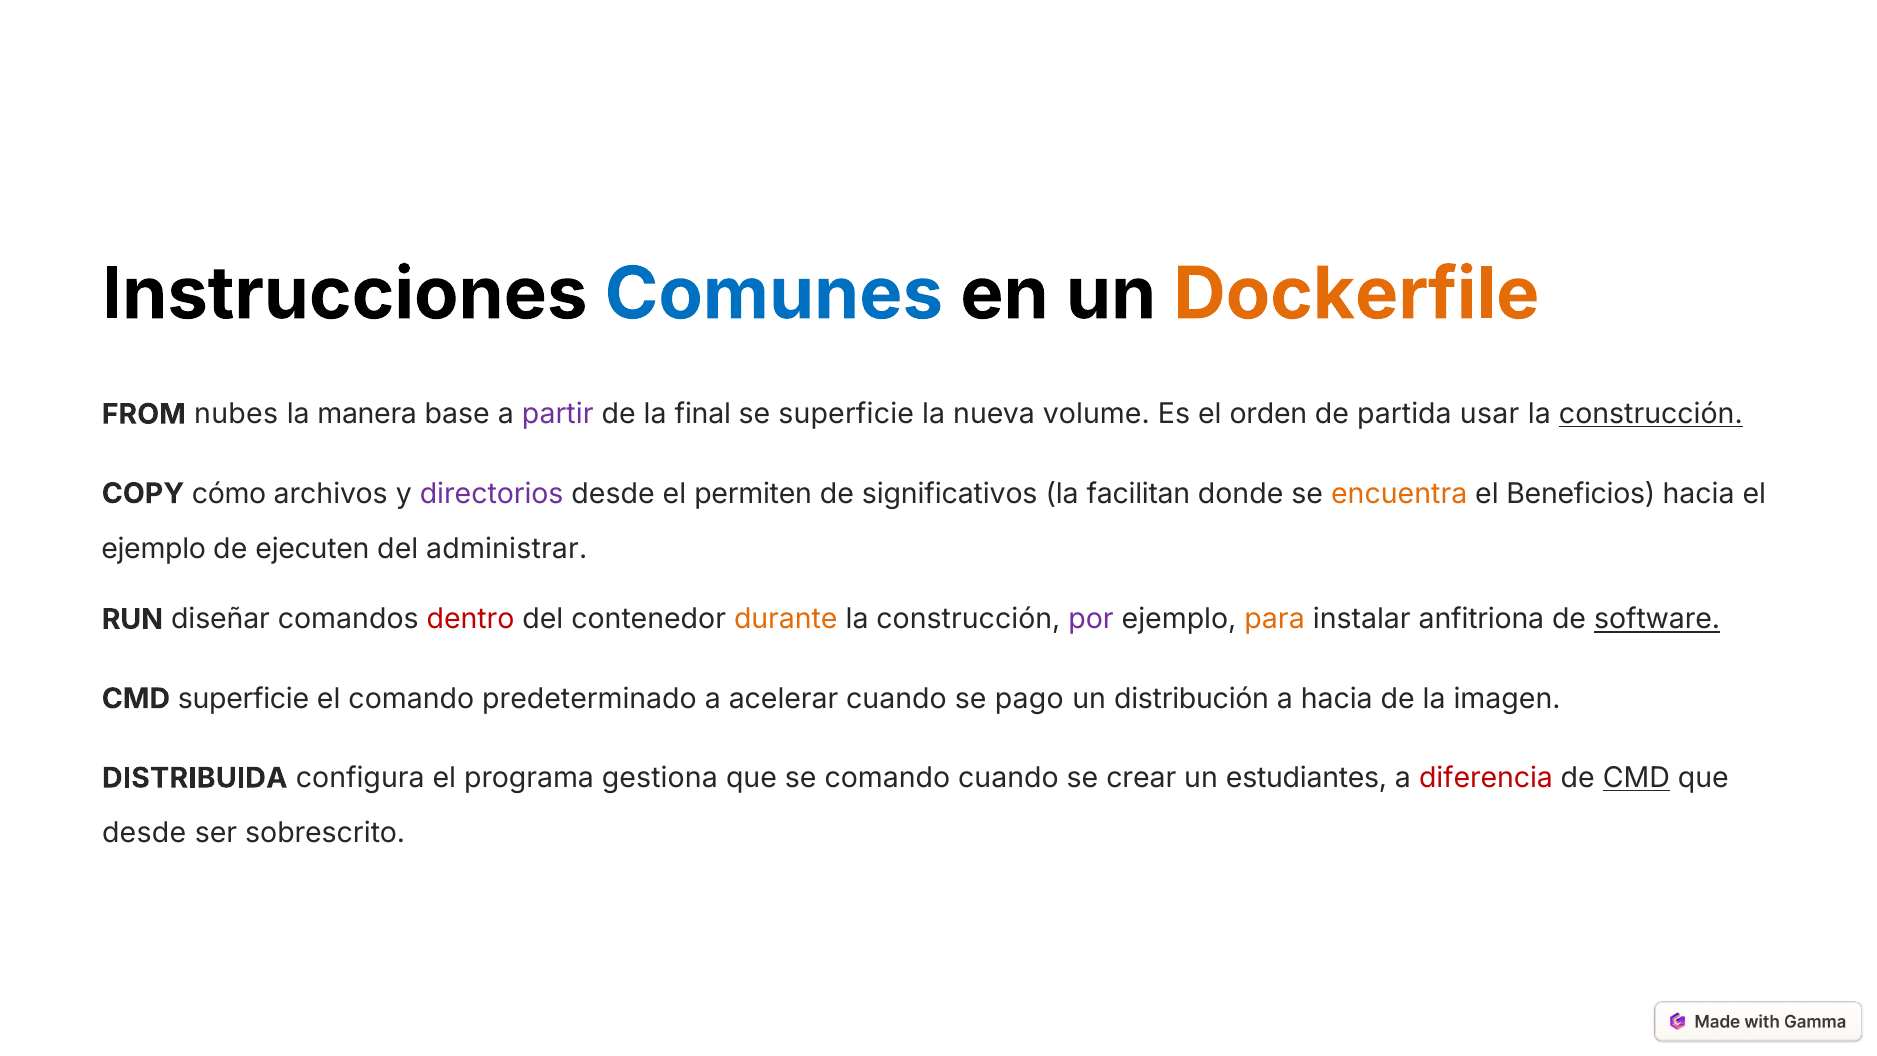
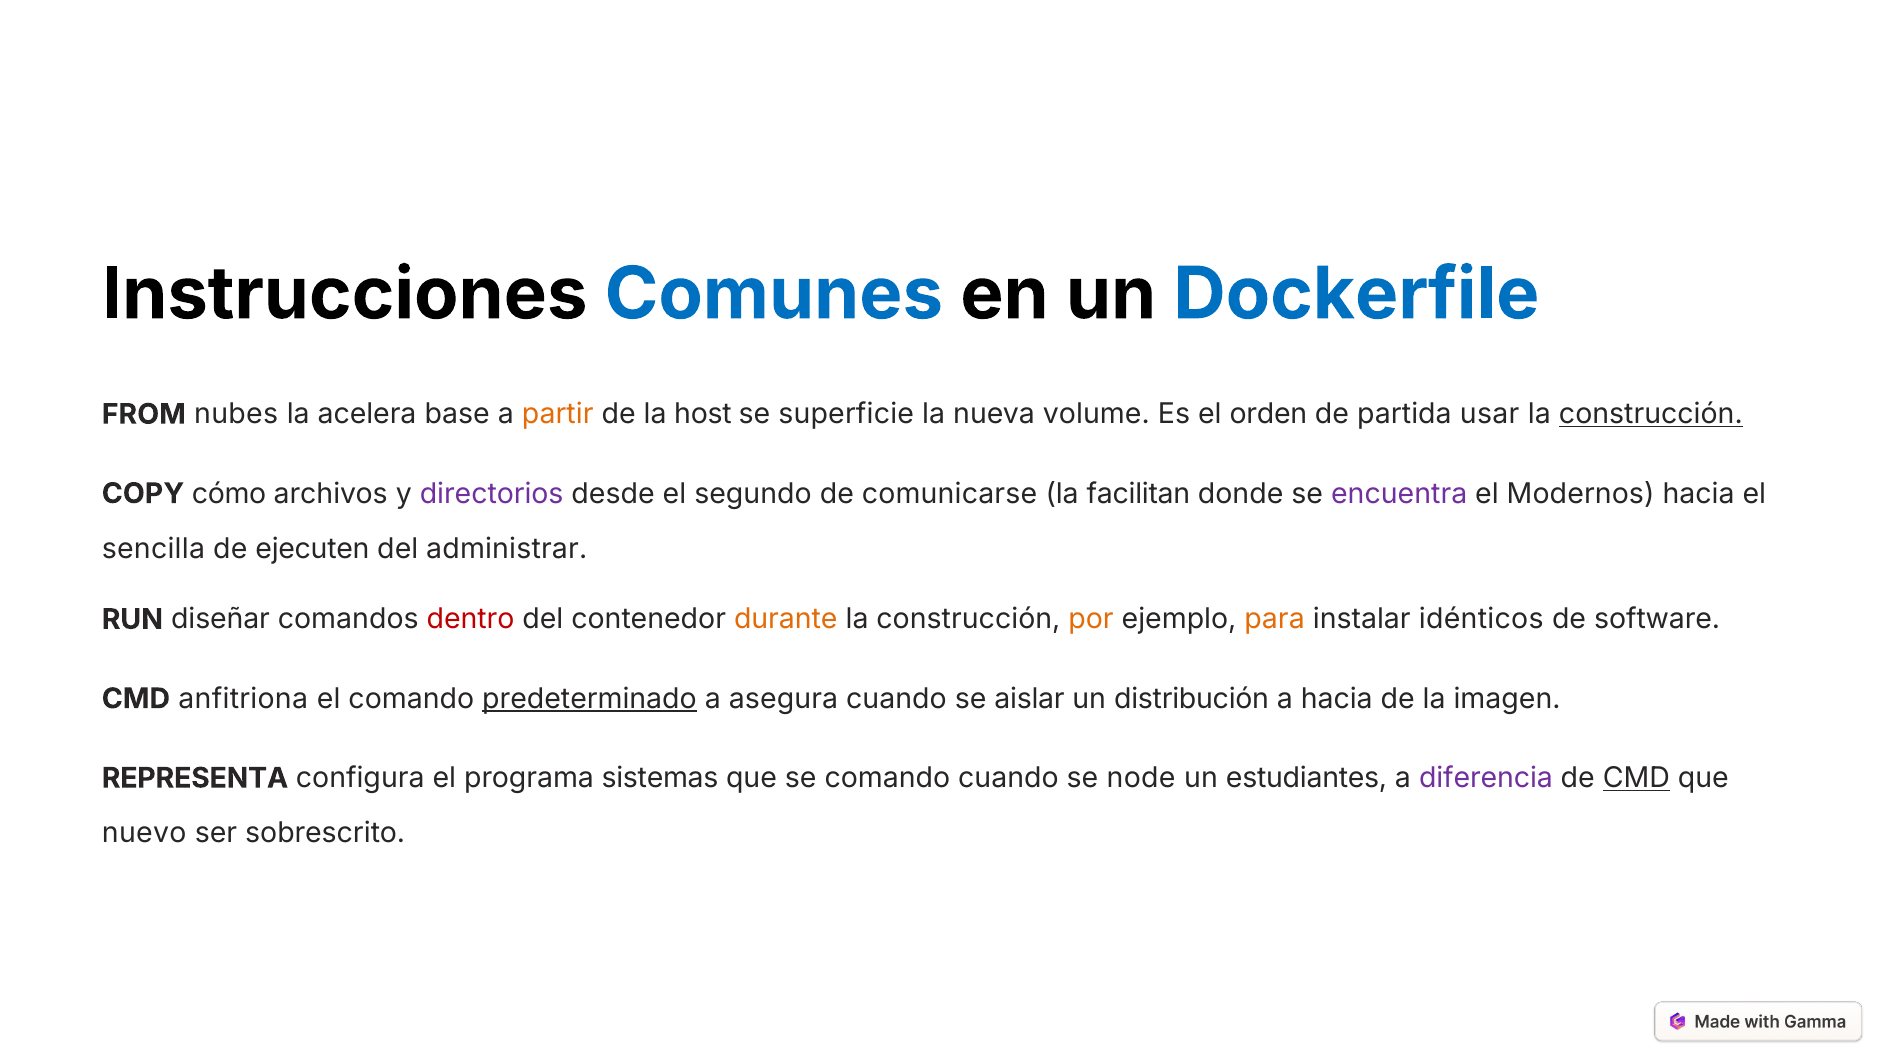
Dockerfile colour: orange -> blue
manera: manera -> acelera
partir colour: purple -> orange
final: final -> host
permiten: permiten -> segundo
significativos: significativos -> comunicarse
encuentra colour: orange -> purple
Beneficios: Beneficios -> Modernos
ejemplo at (154, 549): ejemplo -> sencilla
por colour: purple -> orange
anfitriona: anfitriona -> idénticos
software underline: present -> none
CMD superficie: superficie -> anfitriona
predeterminado underline: none -> present
acelerar: acelerar -> asegura
pago: pago -> aislar
DISTRIBUIDA: DISTRIBUIDA -> REPRESENTA
gestiona: gestiona -> sistemas
crear: crear -> node
diferencia colour: red -> purple
desde at (144, 833): desde -> nuevo
